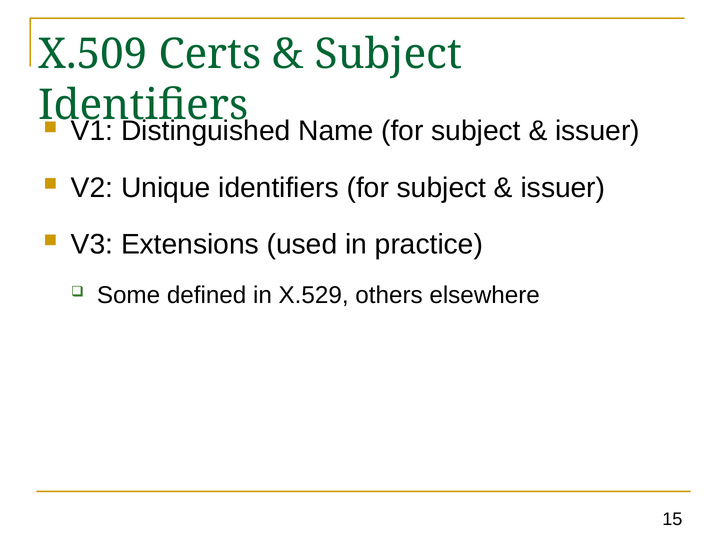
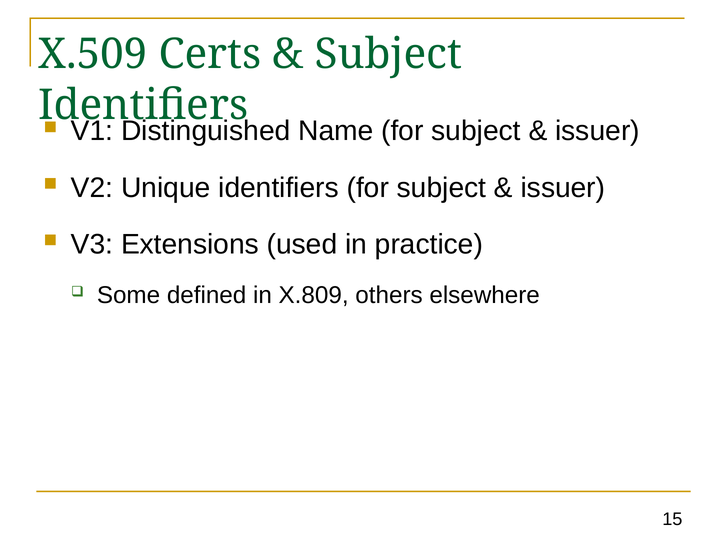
X.529: X.529 -> X.809
